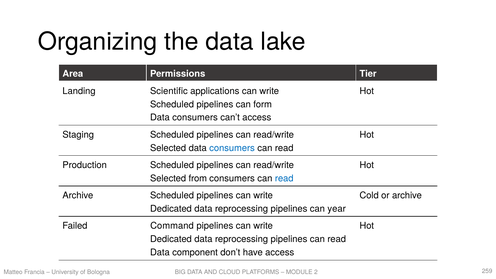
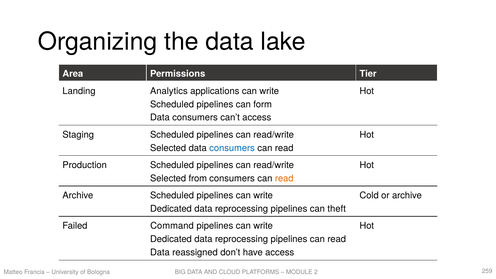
Scientific: Scientific -> Analytics
read at (284, 178) colour: blue -> orange
year: year -> theft
component: component -> reassigned
